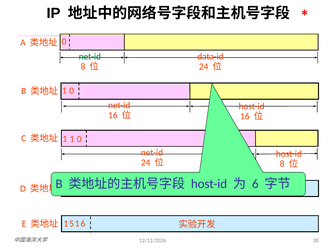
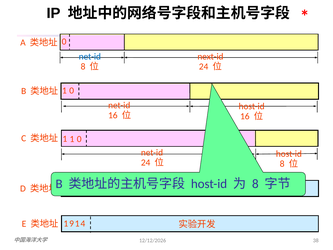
net-id at (90, 56) colour: green -> blue
data-id: data-id -> next-id
6 at (255, 184): 6 -> 8
5: 5 -> 9
1 6: 6 -> 4
